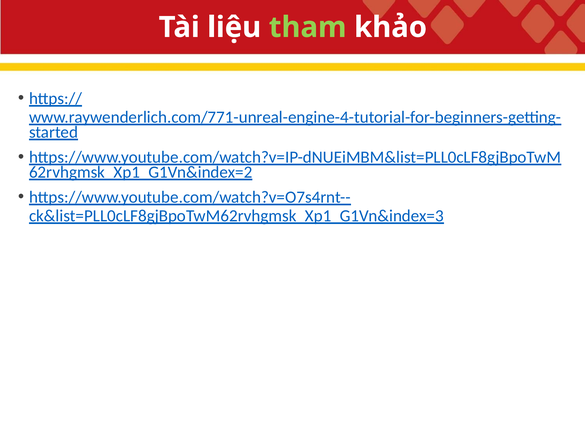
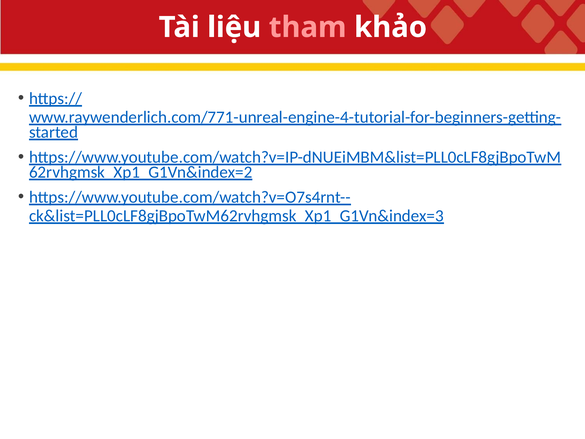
tham colour: light green -> pink
